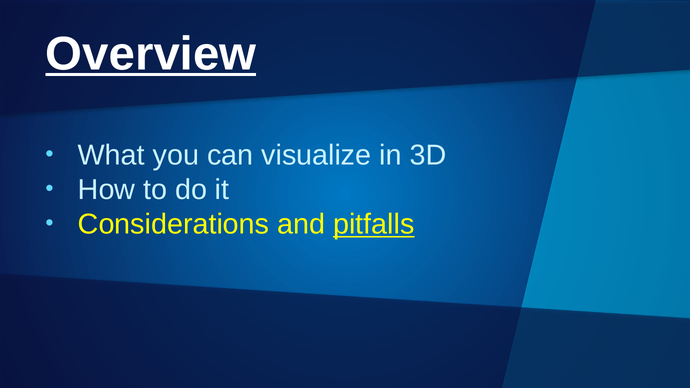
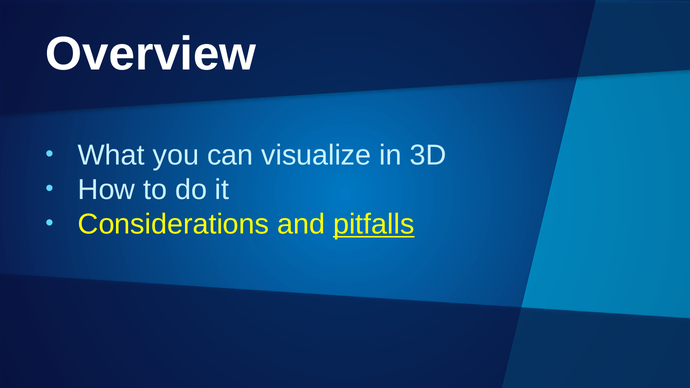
Overview underline: present -> none
